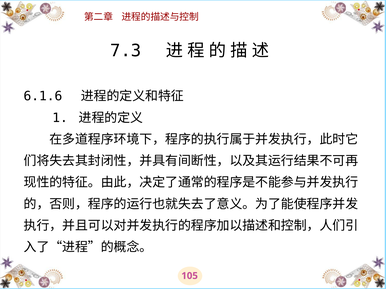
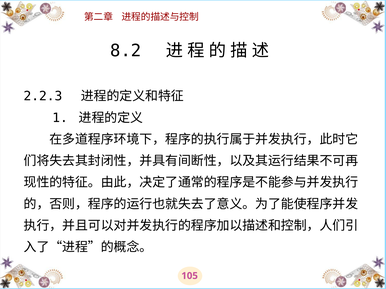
7.3: 7.3 -> 8.2
6.1.6: 6.1.6 -> 2.2.3
